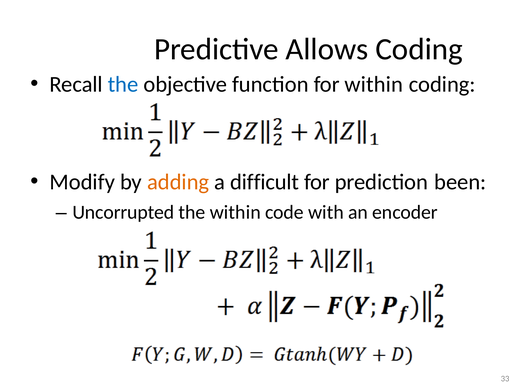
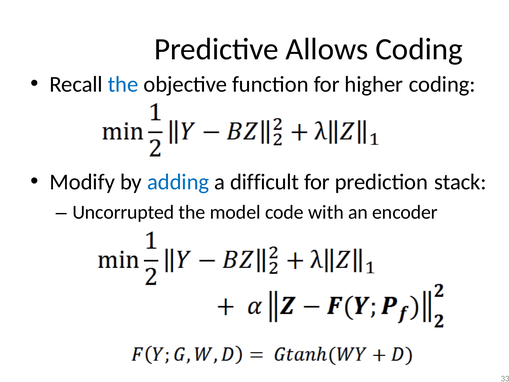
for within: within -> higher
adding colour: orange -> blue
been: been -> stack
the within: within -> model
